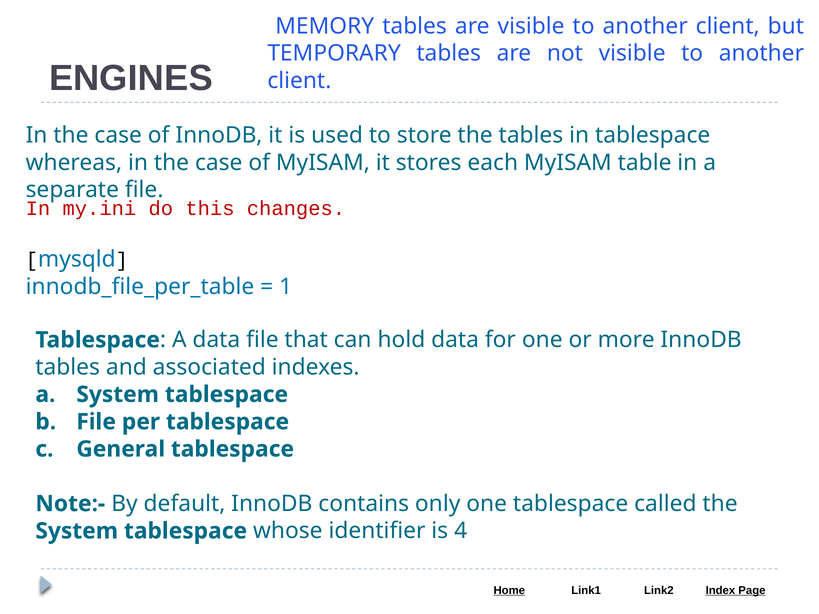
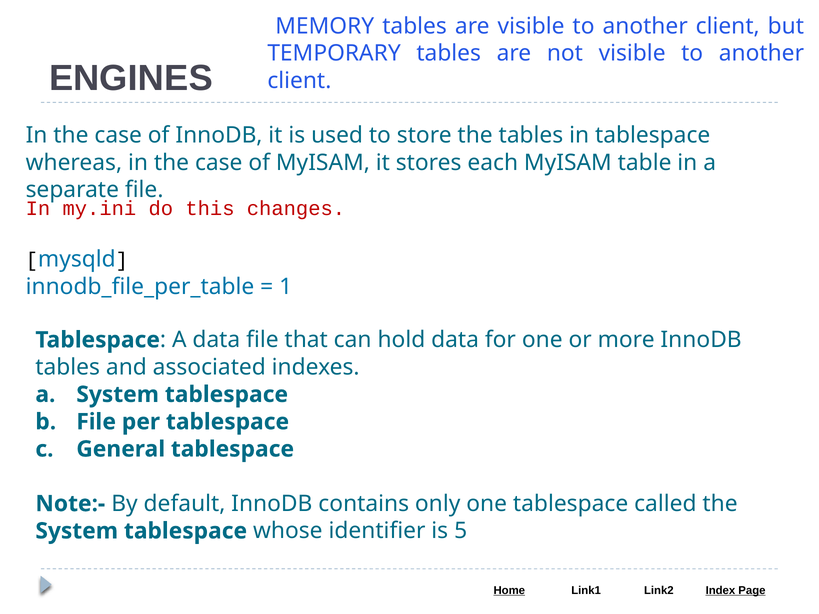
4: 4 -> 5
